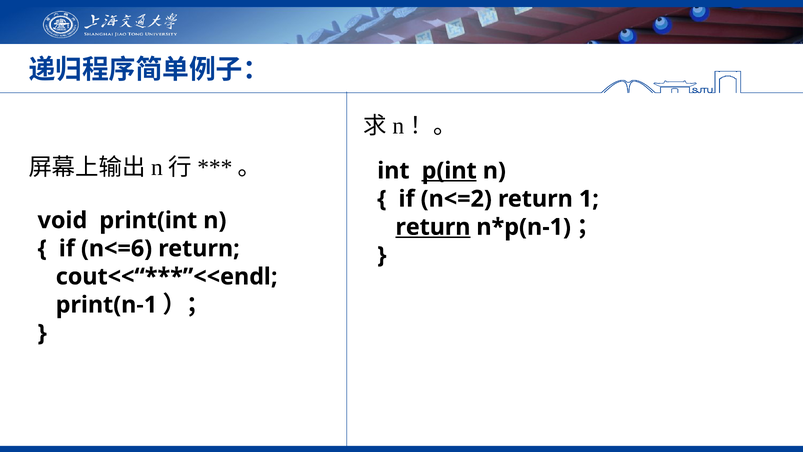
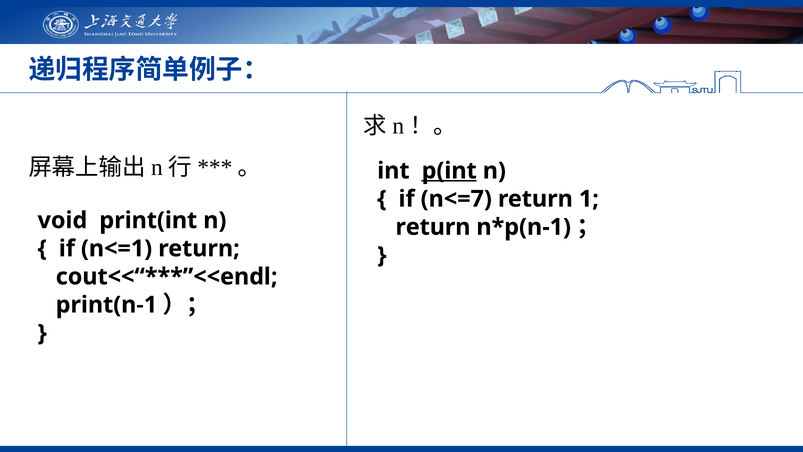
n<=2: n<=2 -> n<=7
return at (433, 227) underline: present -> none
n<=6: n<=6 -> n<=1
